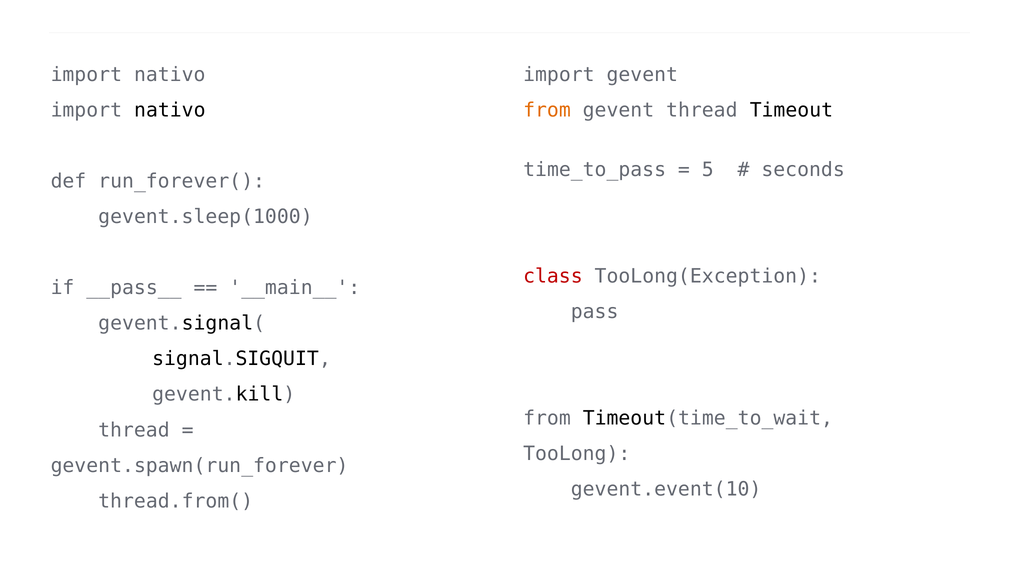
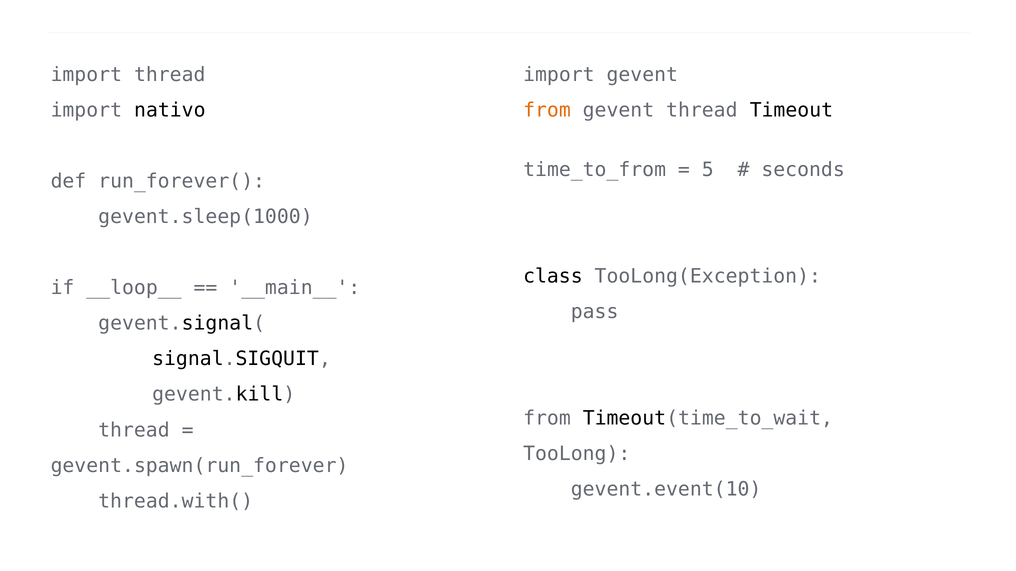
nativo at (170, 75): nativo -> thread
time_to_pass: time_to_pass -> time_to_from
class colour: red -> black
__pass__: __pass__ -> __loop__
thread.from(: thread.from( -> thread.with(
